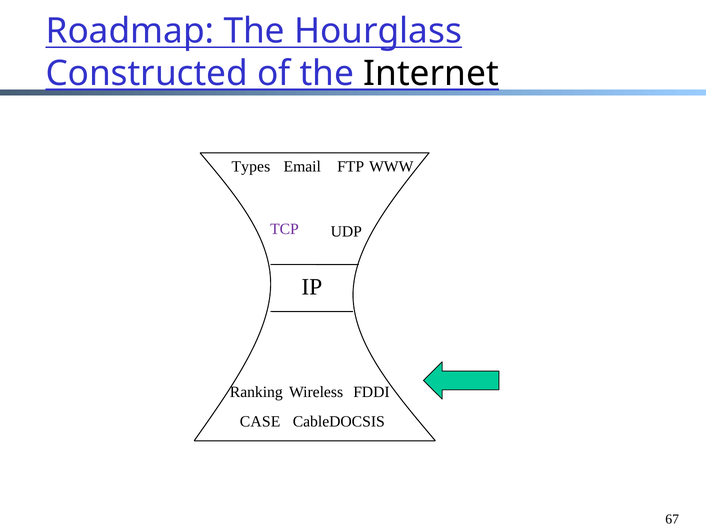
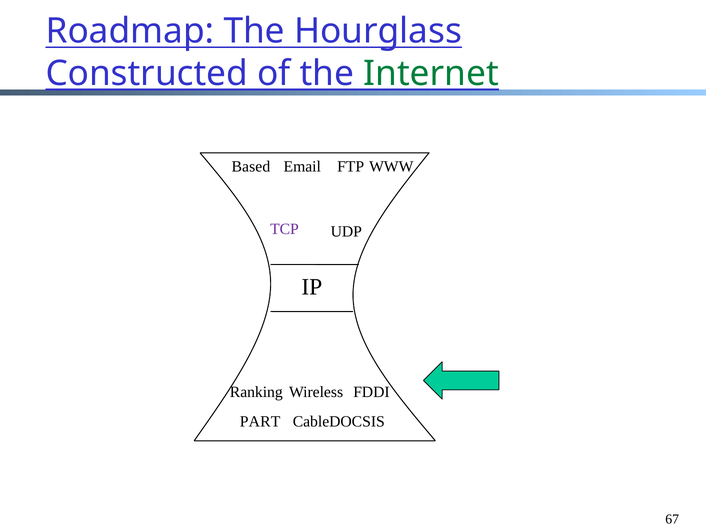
Internet colour: black -> green
Types: Types -> Based
CASE: CASE -> PART
